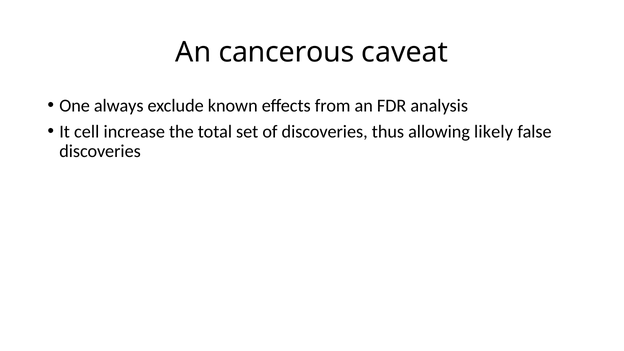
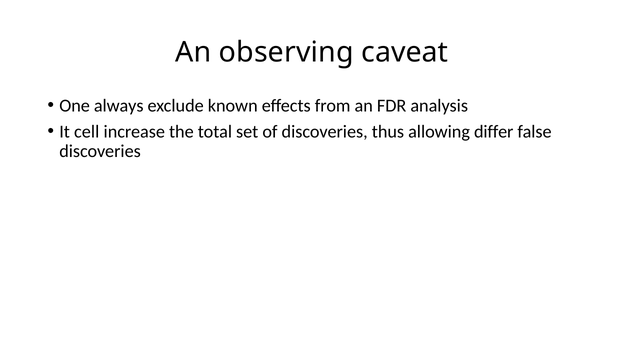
cancerous: cancerous -> observing
likely: likely -> differ
